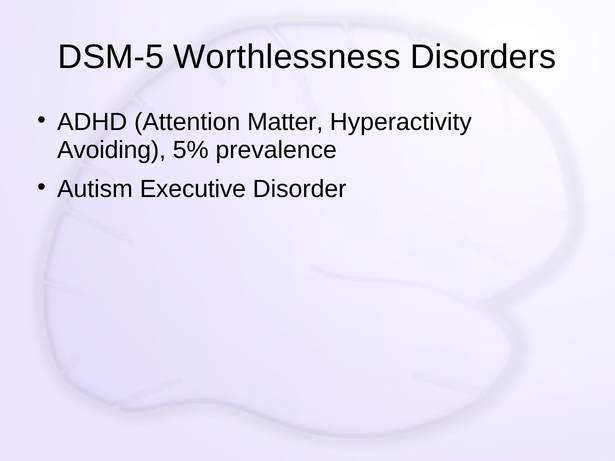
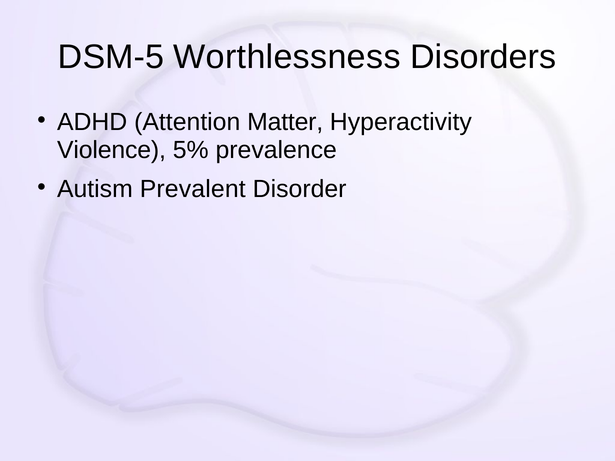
Avoiding: Avoiding -> Violence
Executive: Executive -> Prevalent
